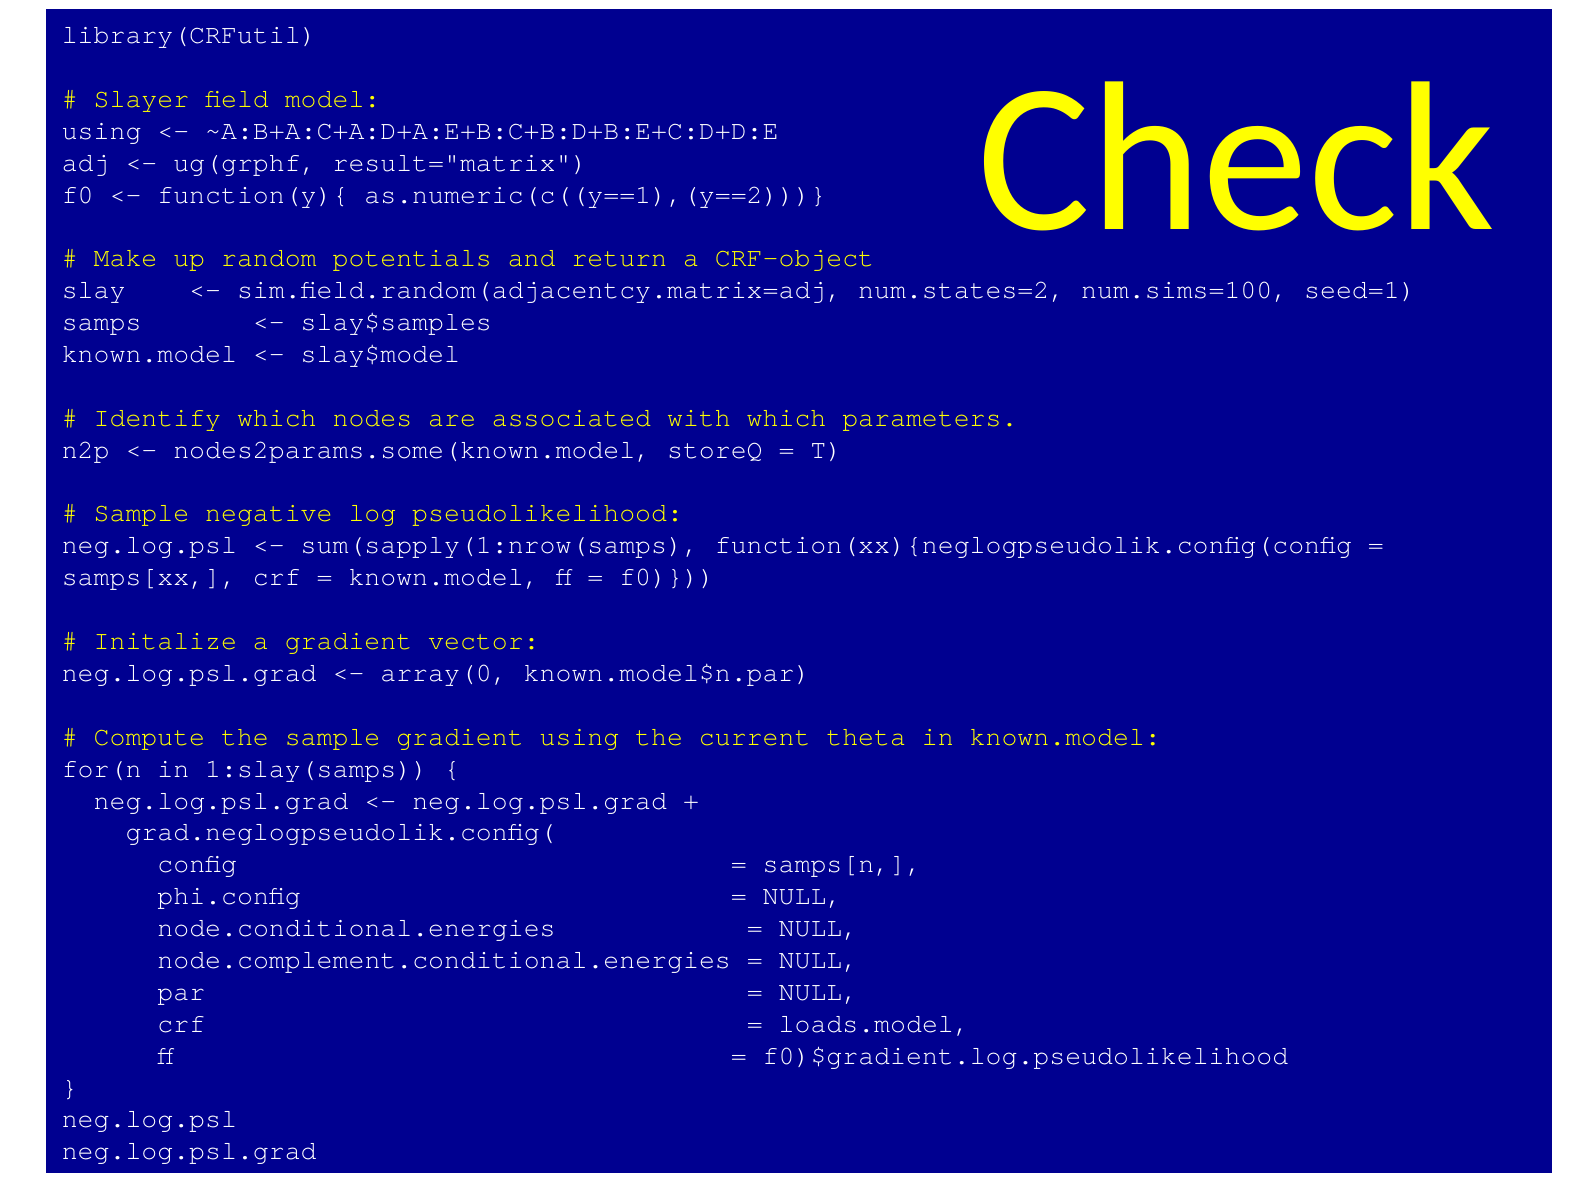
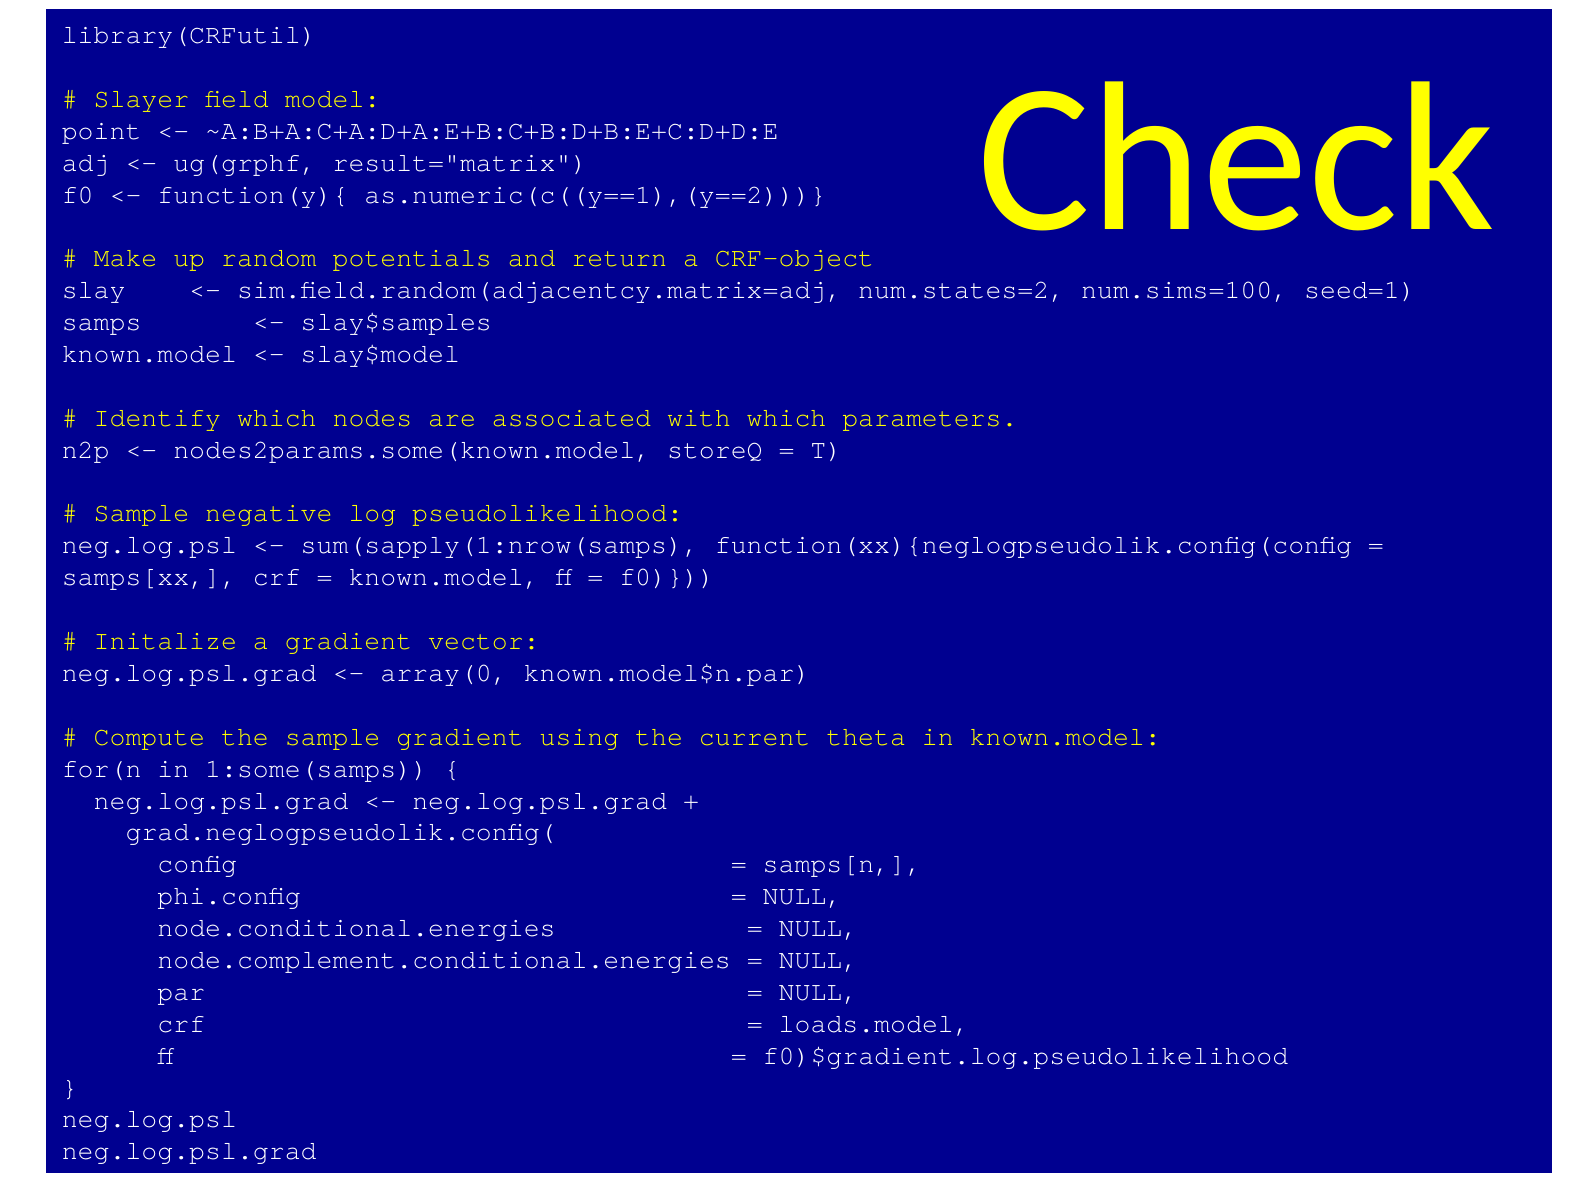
using at (102, 130): using -> point
1:slay(samps: 1:slay(samps -> 1:some(samps
